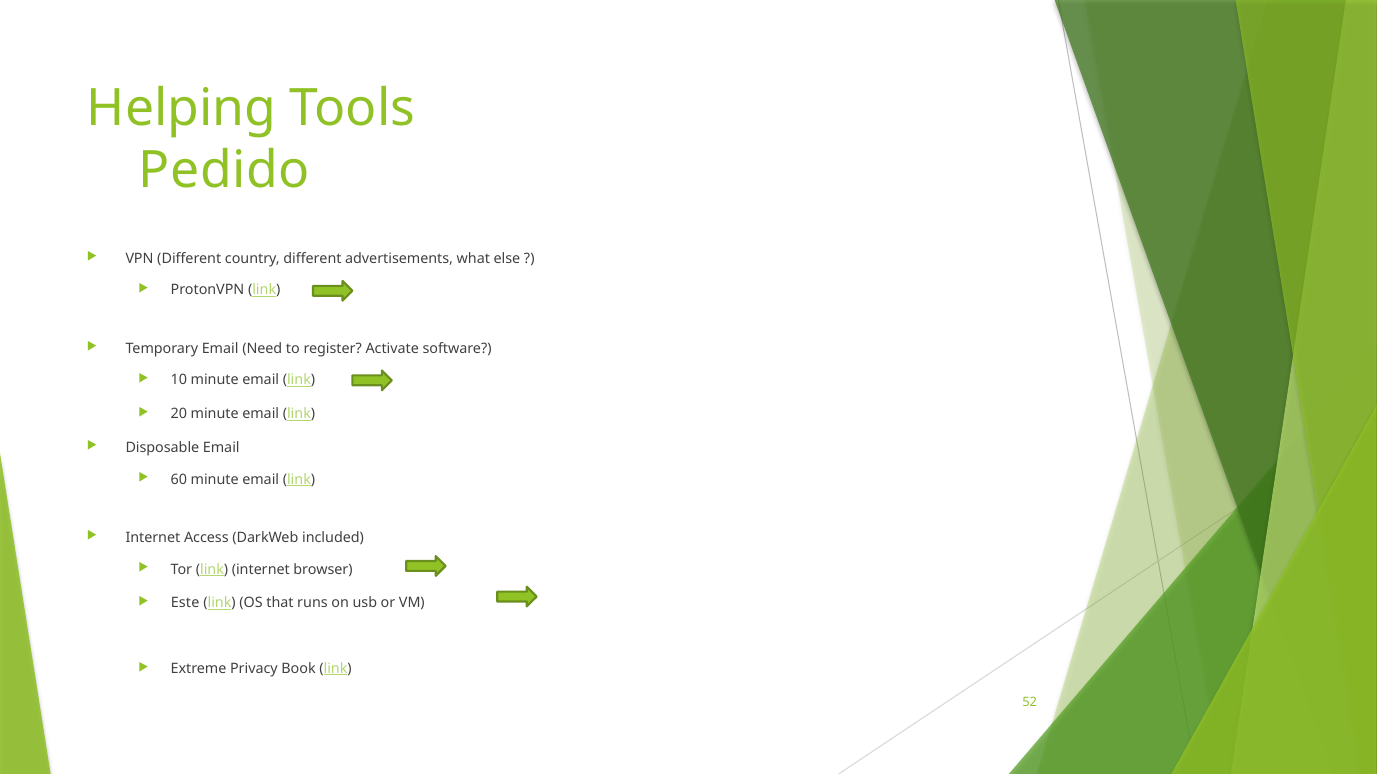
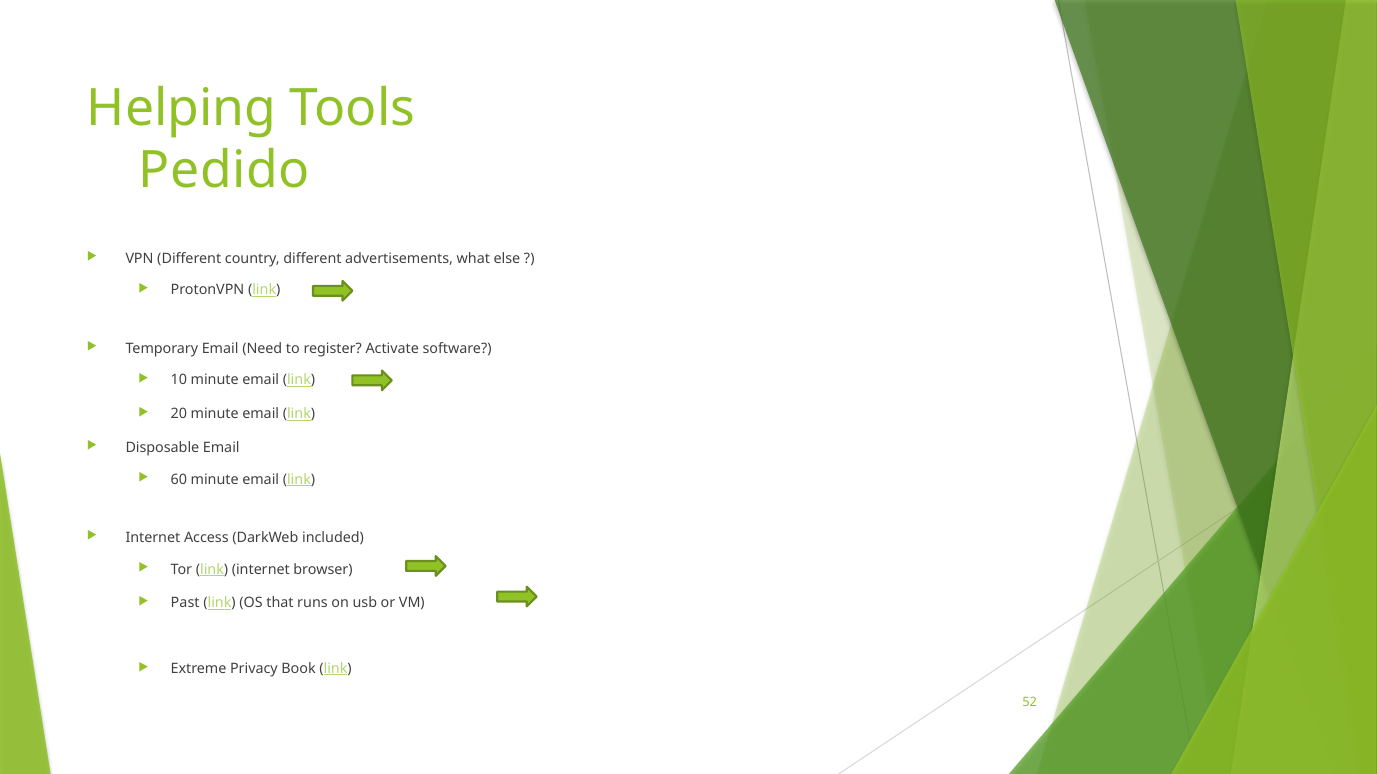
Este: Este -> Past
